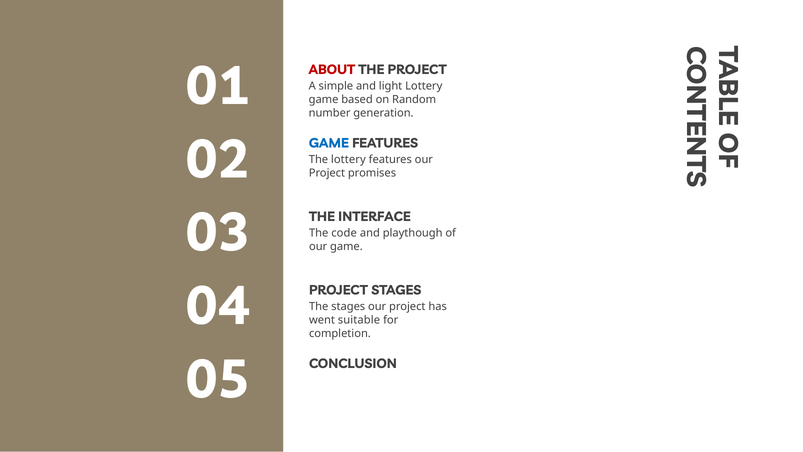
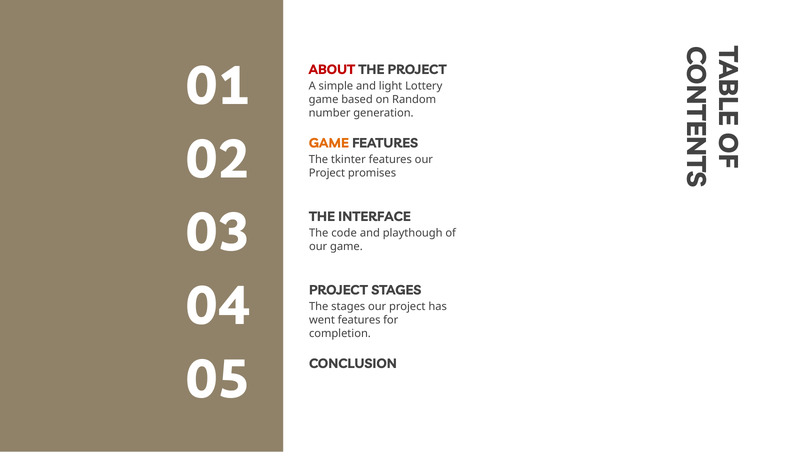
GAME at (329, 143) colour: blue -> orange
The lottery: lottery -> tkinter
went suitable: suitable -> features
